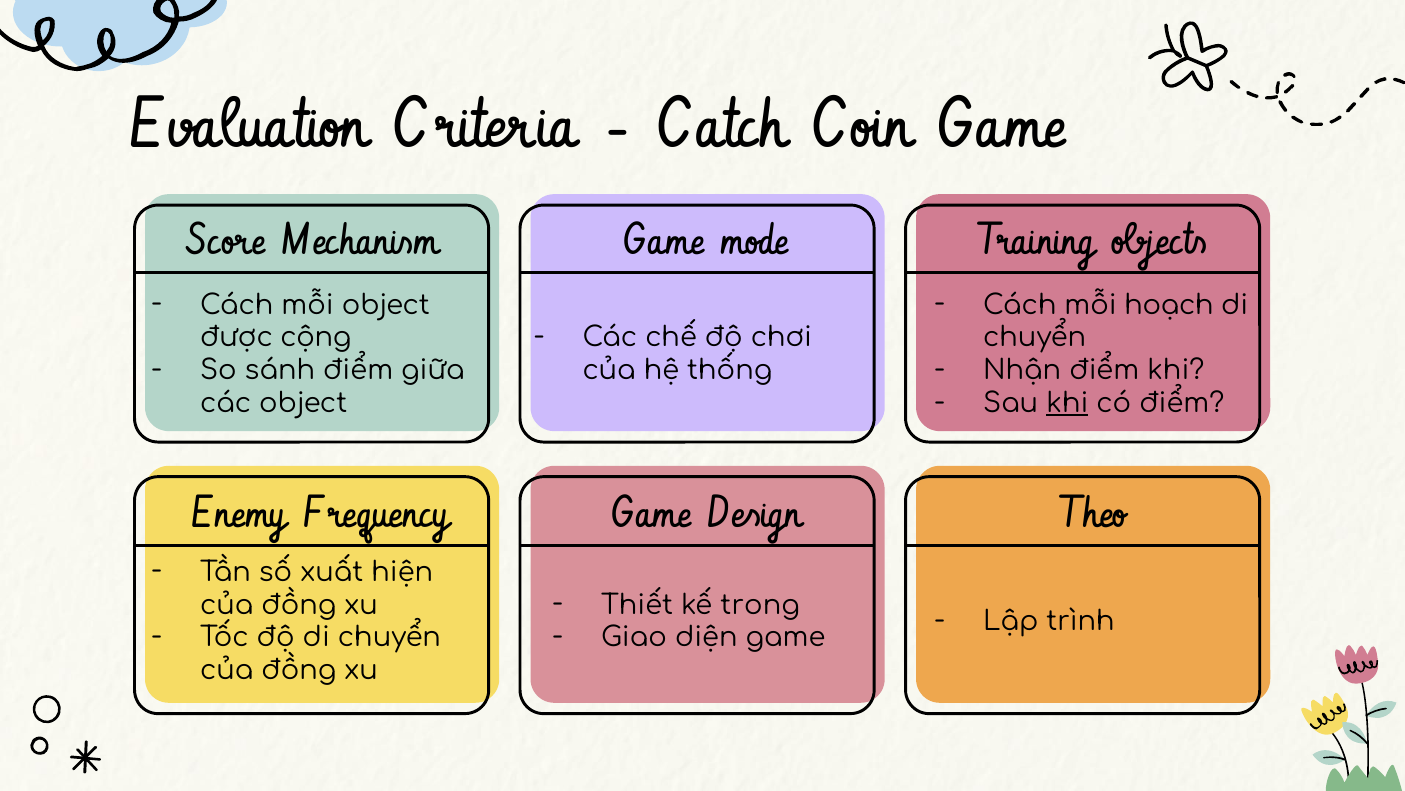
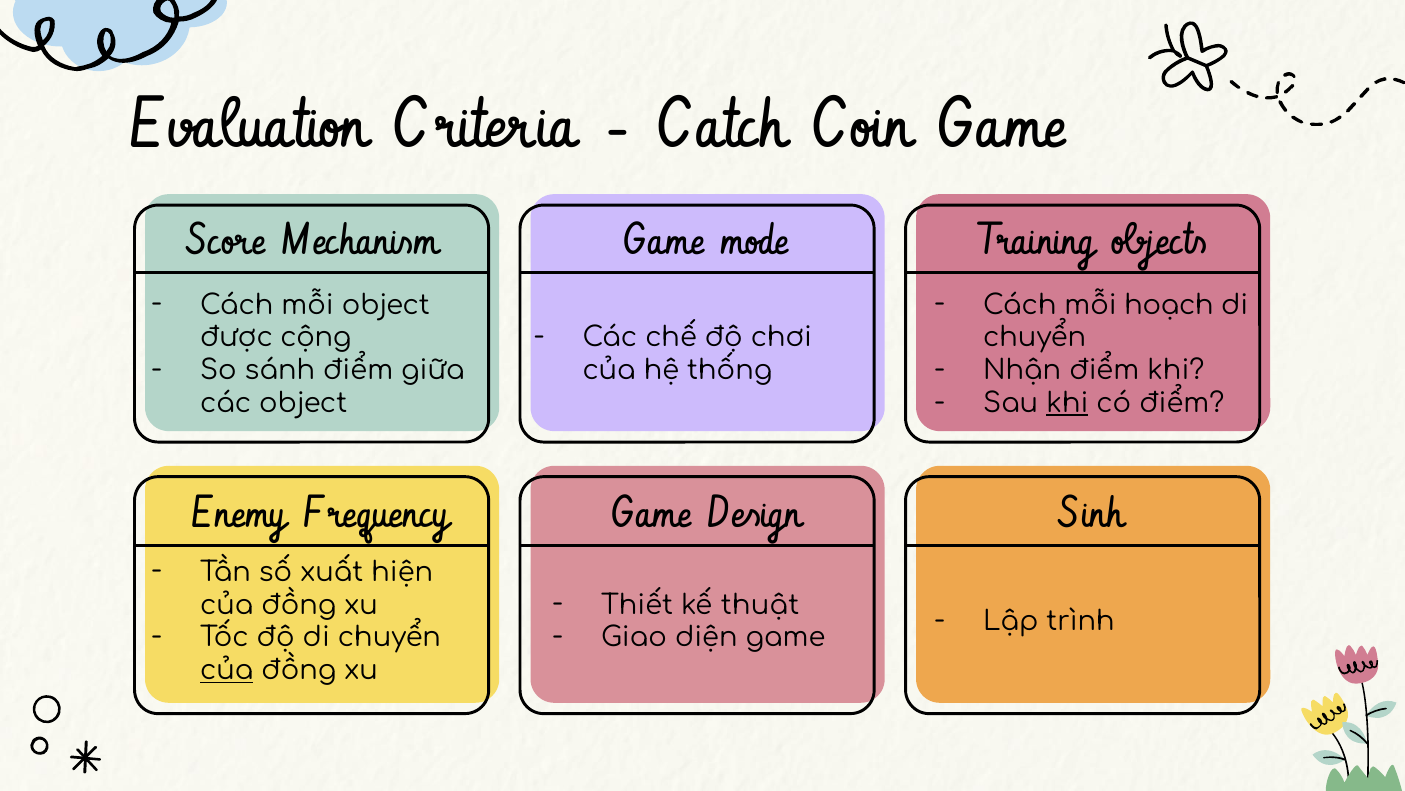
Theo: Theo -> Sinh
trong: trong -> thuật
của at (227, 670) underline: none -> present
